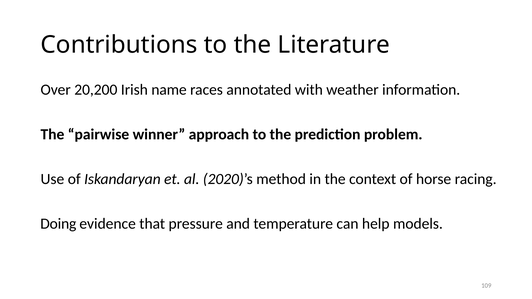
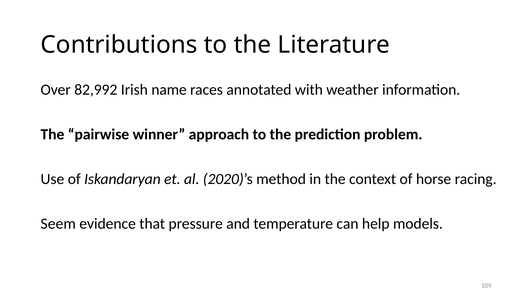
20,200: 20,200 -> 82,992
Doing: Doing -> Seem
